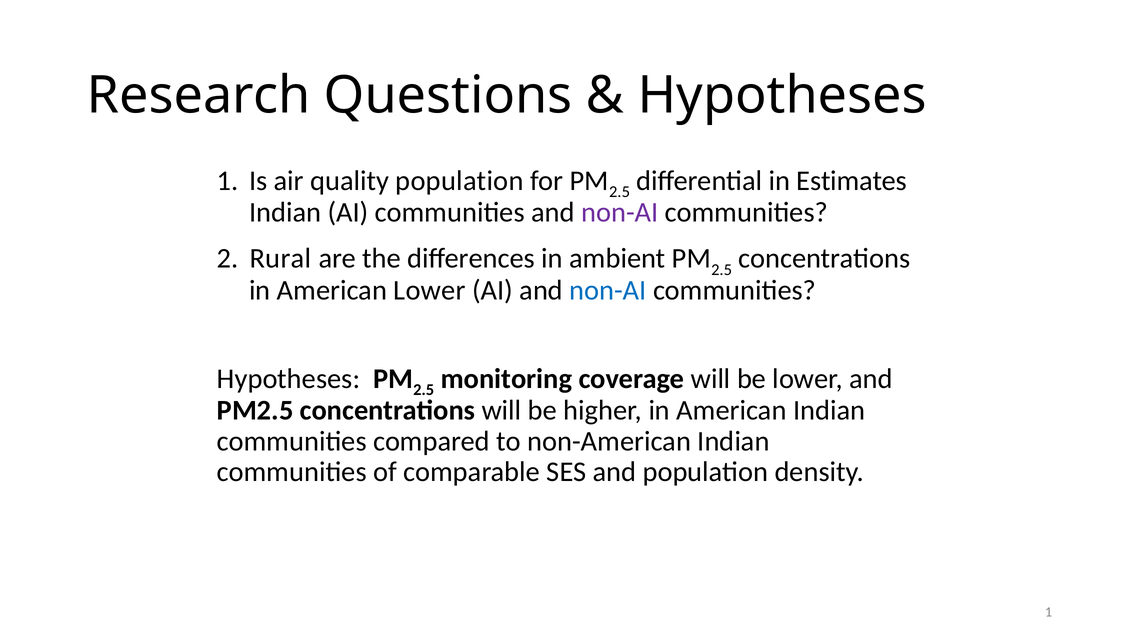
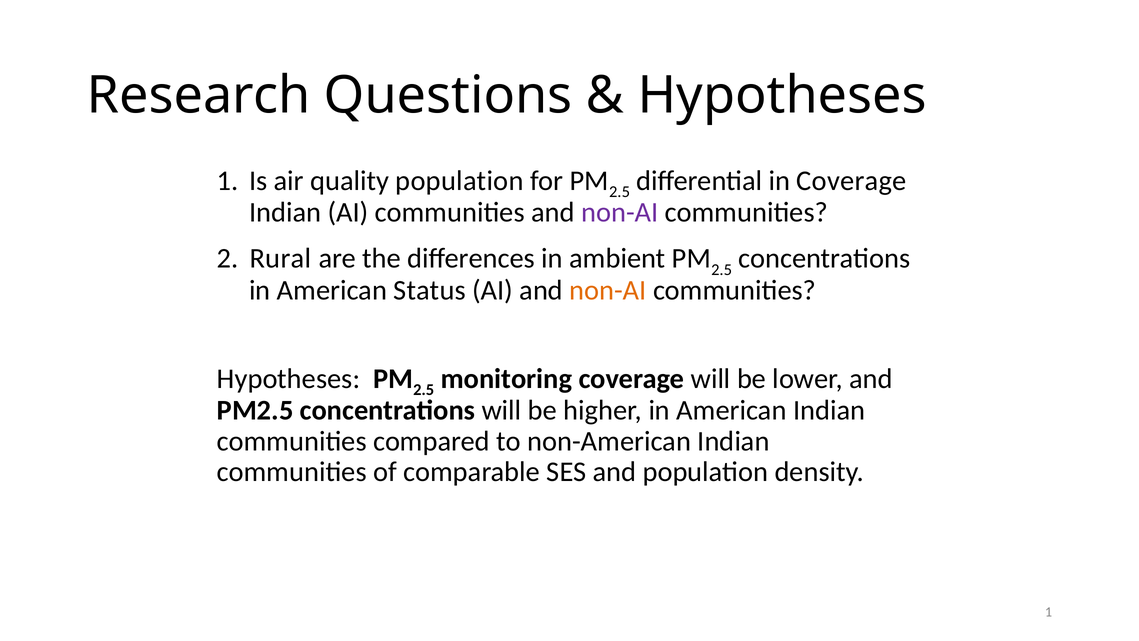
in Estimates: Estimates -> Coverage
American Lower: Lower -> Status
non-AI at (608, 290) colour: blue -> orange
